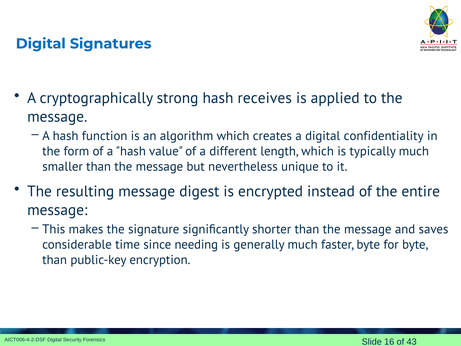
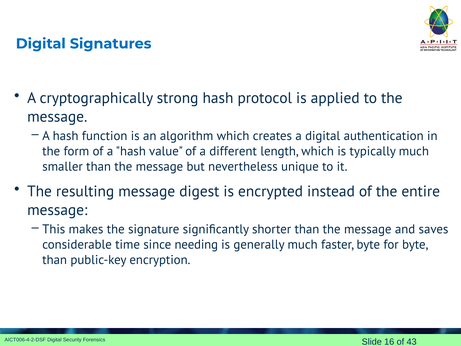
receives: receives -> protocol
confidentiality: confidentiality -> authentication
